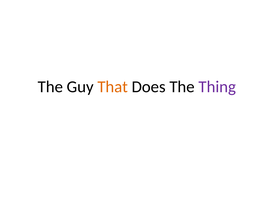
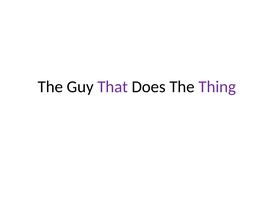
That colour: orange -> purple
